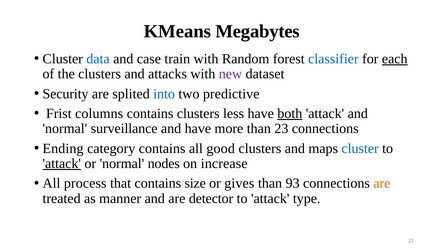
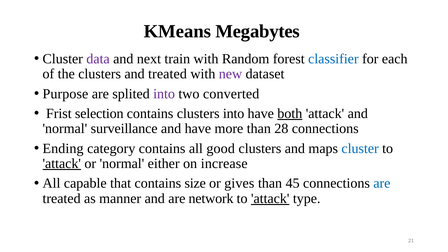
data colour: blue -> purple
case: case -> next
each underline: present -> none
and attacks: attacks -> treated
Security: Security -> Purpose
into at (164, 94) colour: blue -> purple
predictive: predictive -> converted
columns: columns -> selection
clusters less: less -> into
23: 23 -> 28
nodes: nodes -> either
process: process -> capable
93: 93 -> 45
are at (382, 183) colour: orange -> blue
detector: detector -> network
attack at (270, 198) underline: none -> present
